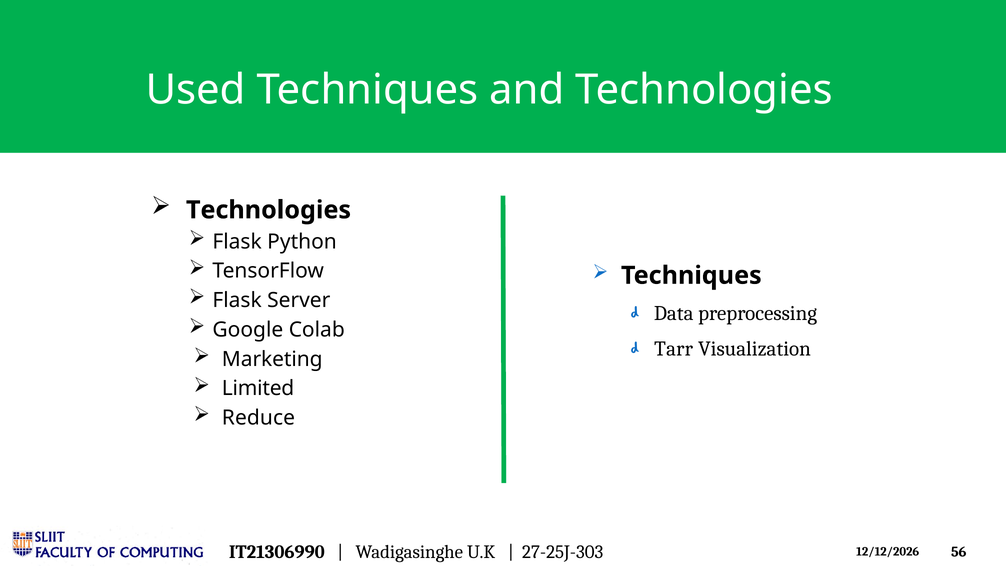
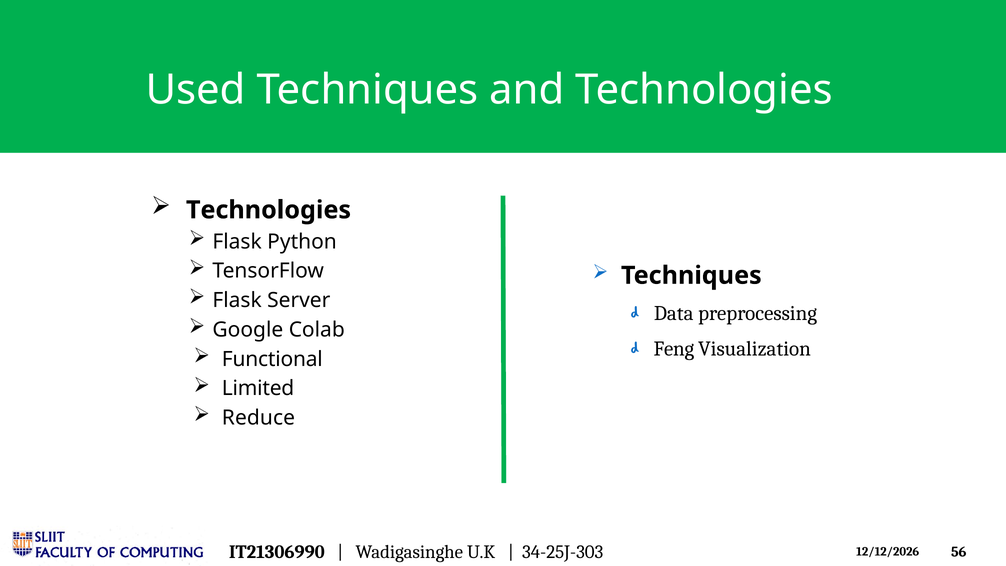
Tarr: Tarr -> Feng
Marketing: Marketing -> Functional
27-25J-303: 27-25J-303 -> 34-25J-303
